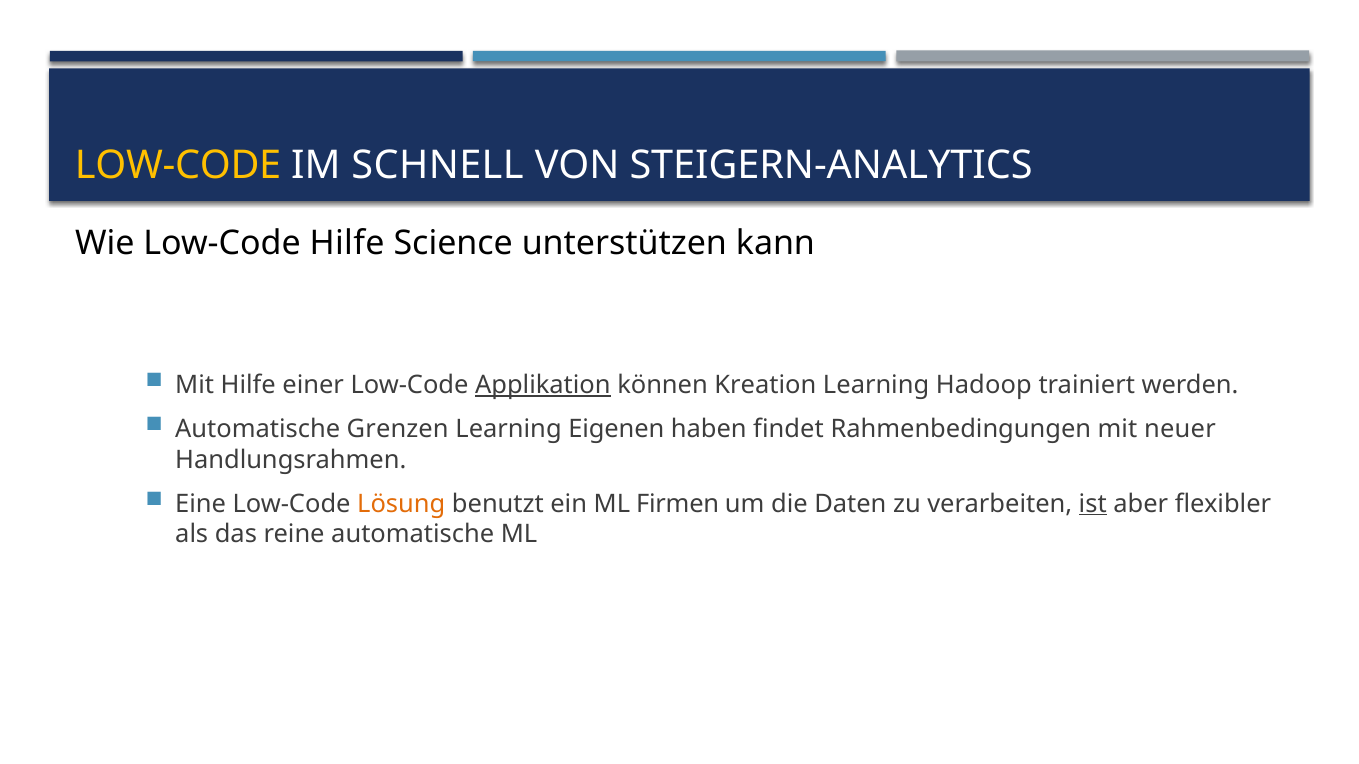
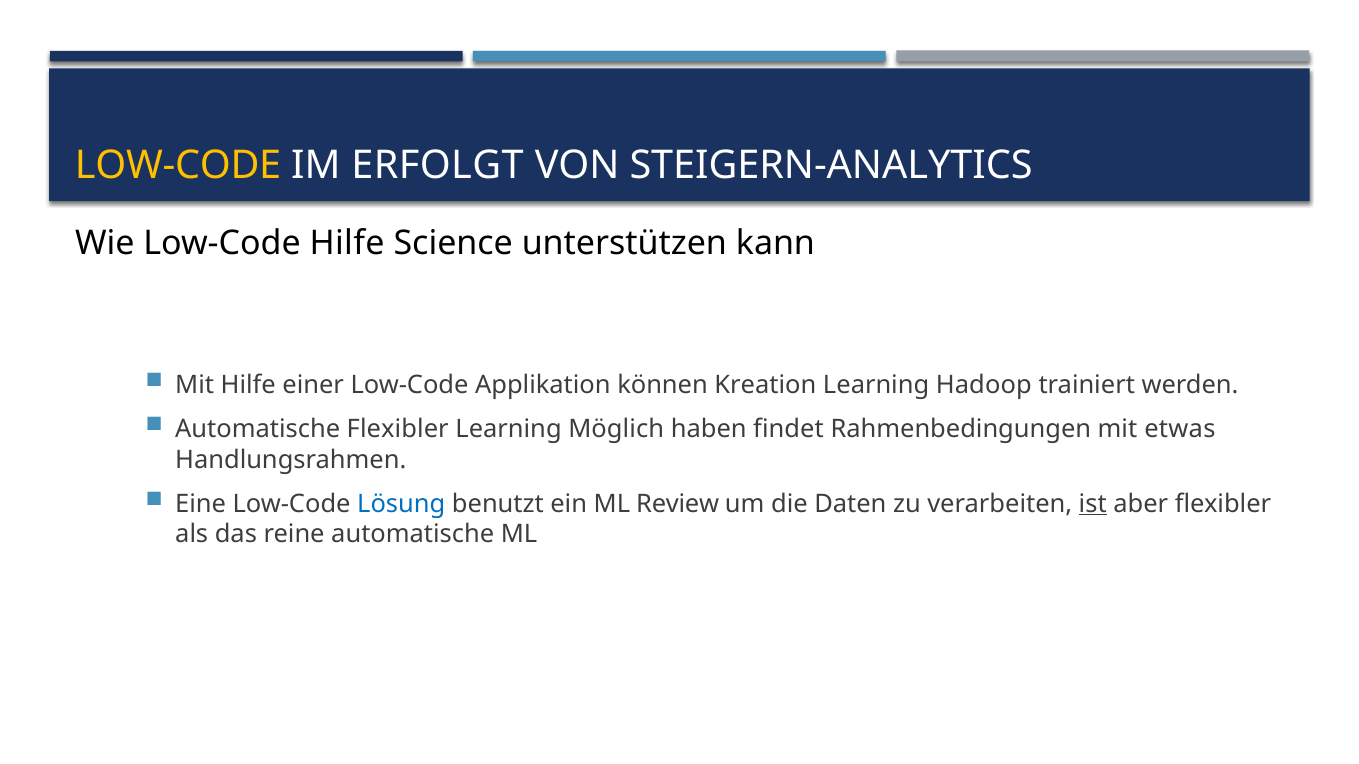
SCHNELL: SCHNELL -> ERFOLGT
Applikation underline: present -> none
Automatische Grenzen: Grenzen -> Flexibler
Eigenen: Eigenen -> Möglich
neuer: neuer -> etwas
Lösung colour: orange -> blue
Firmen: Firmen -> Review
